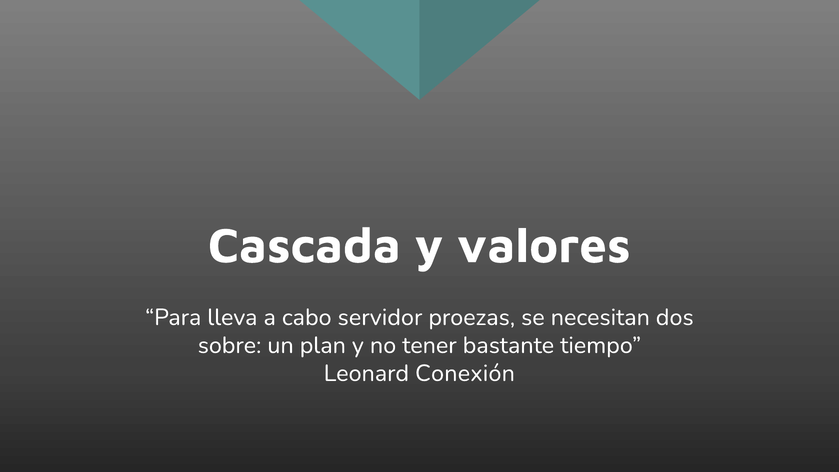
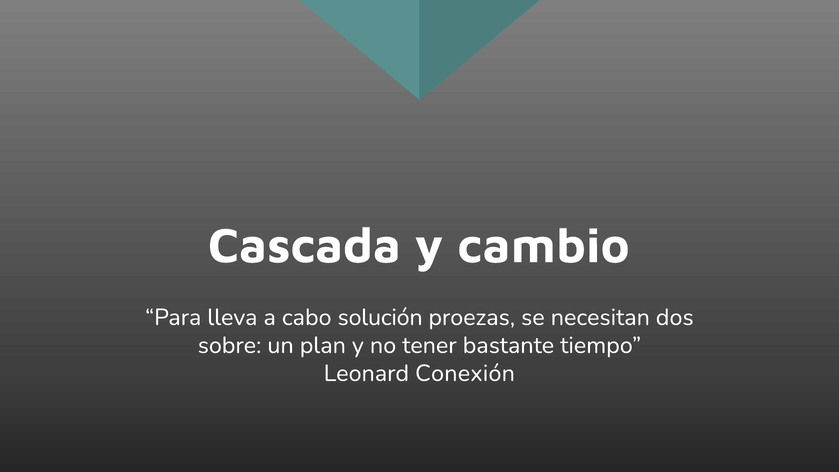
valores: valores -> cambio
servidor: servidor -> solución
